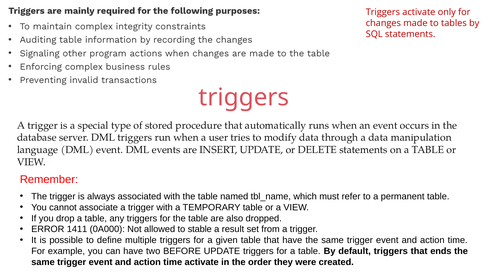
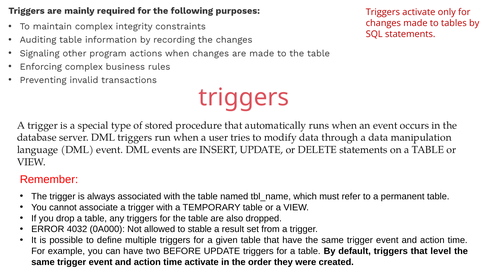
1411: 1411 -> 4032
ends: ends -> level
